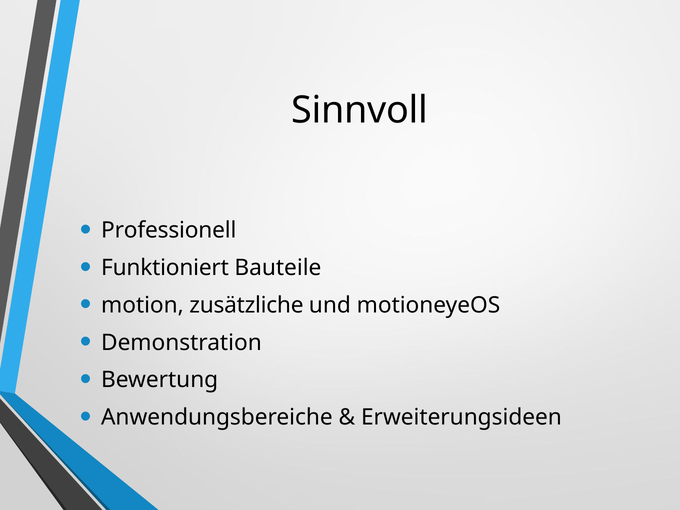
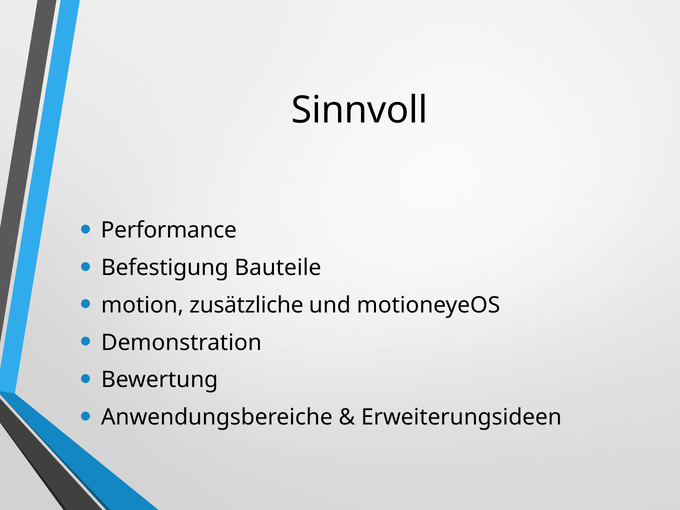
Professionell: Professionell -> Performance
Funktioniert: Funktioniert -> Befestigung
